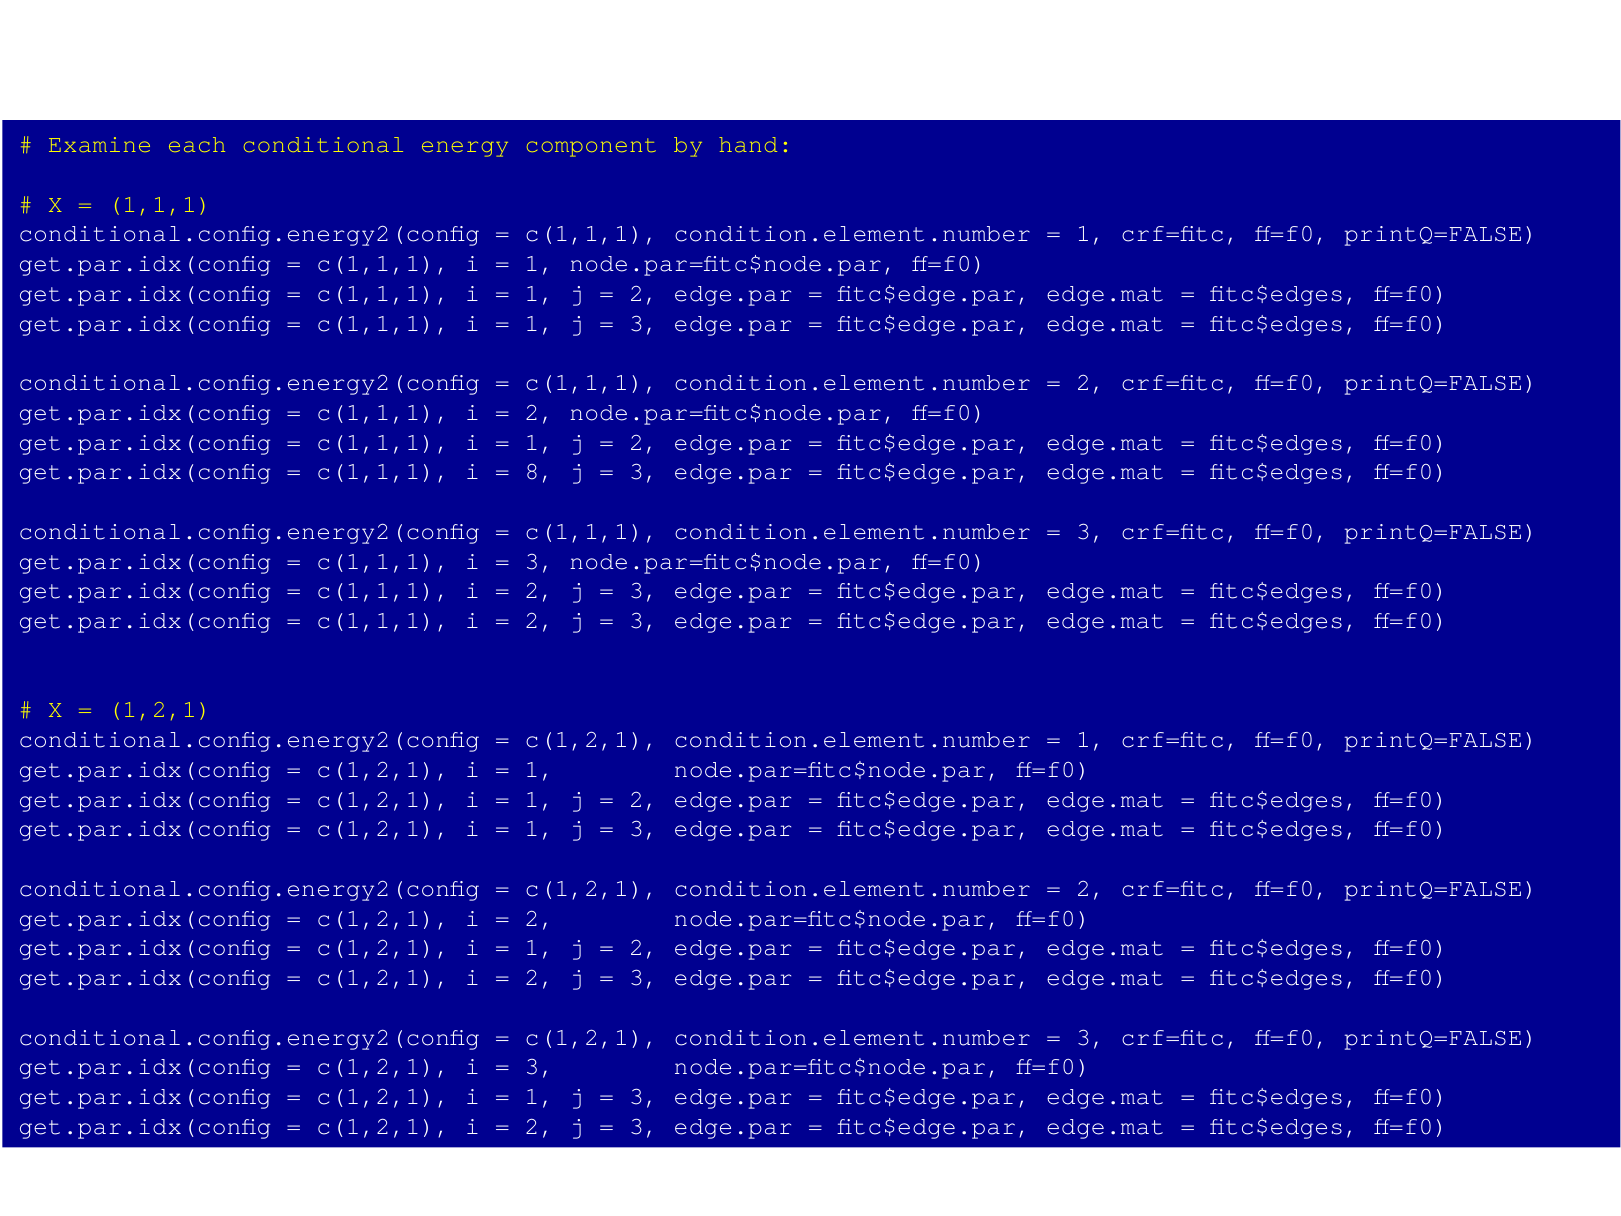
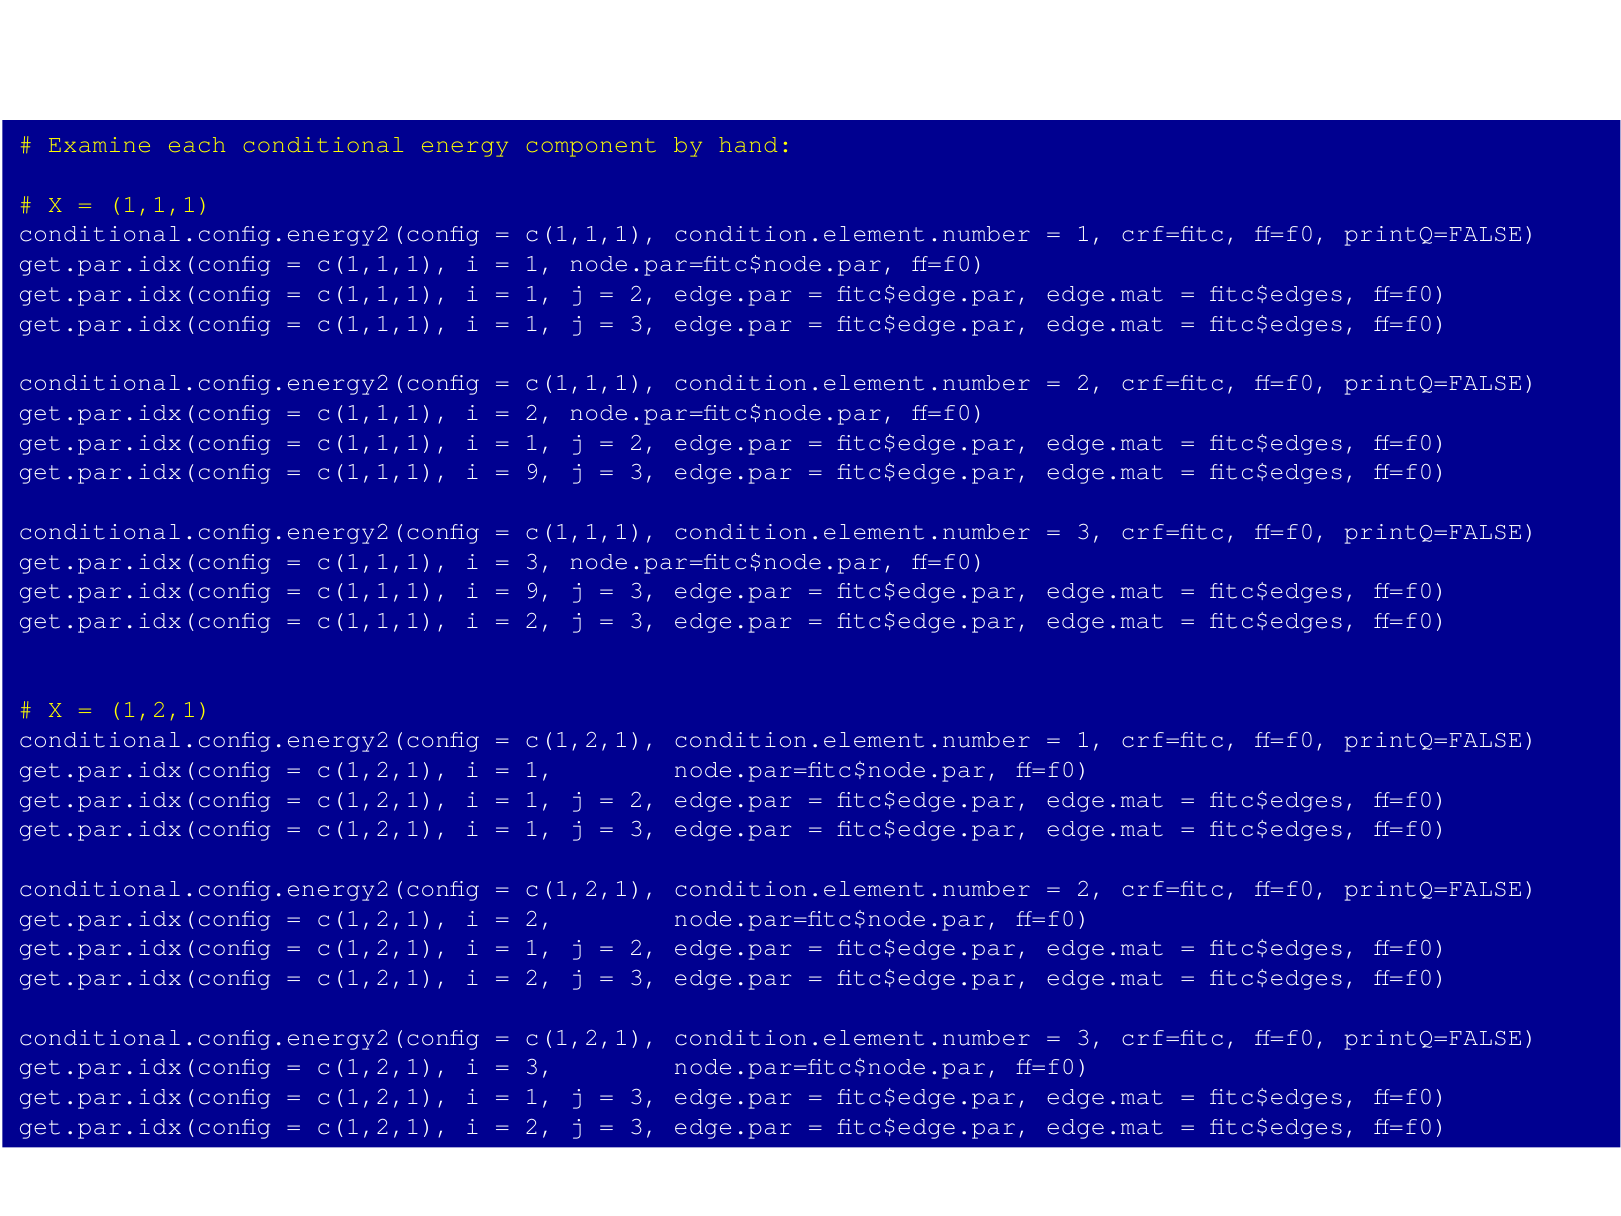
8 at (540, 472): 8 -> 9
2 at (540, 591): 2 -> 9
